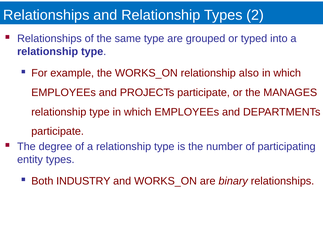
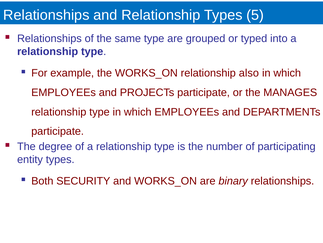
2: 2 -> 5
INDUSTRY: INDUSTRY -> SECURITY
